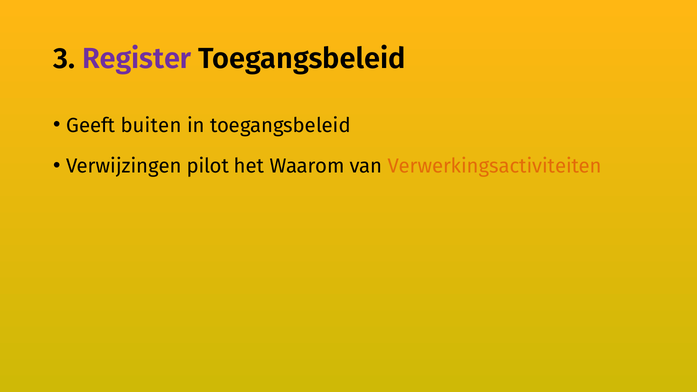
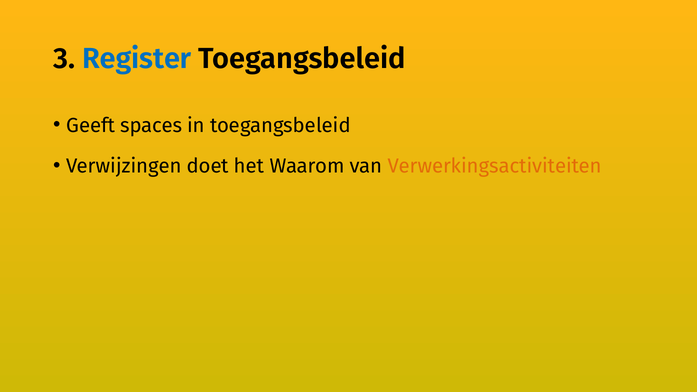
Register colour: purple -> blue
buiten: buiten -> spaces
pilot: pilot -> doet
